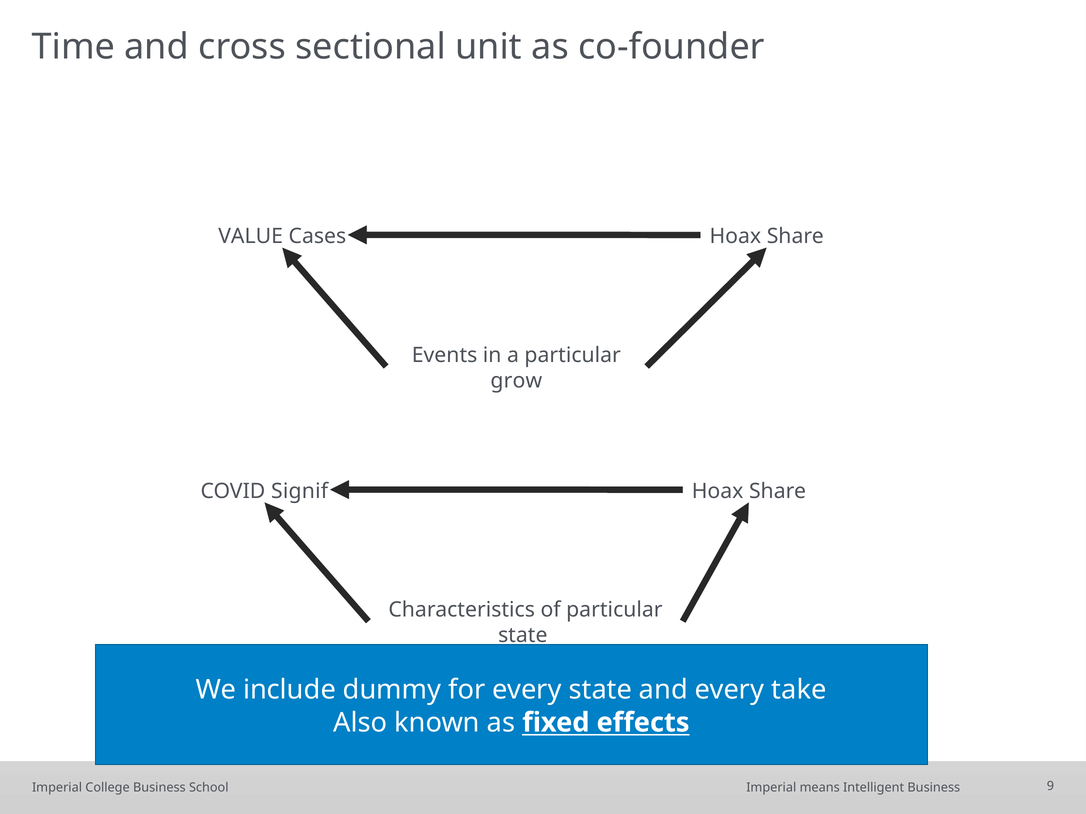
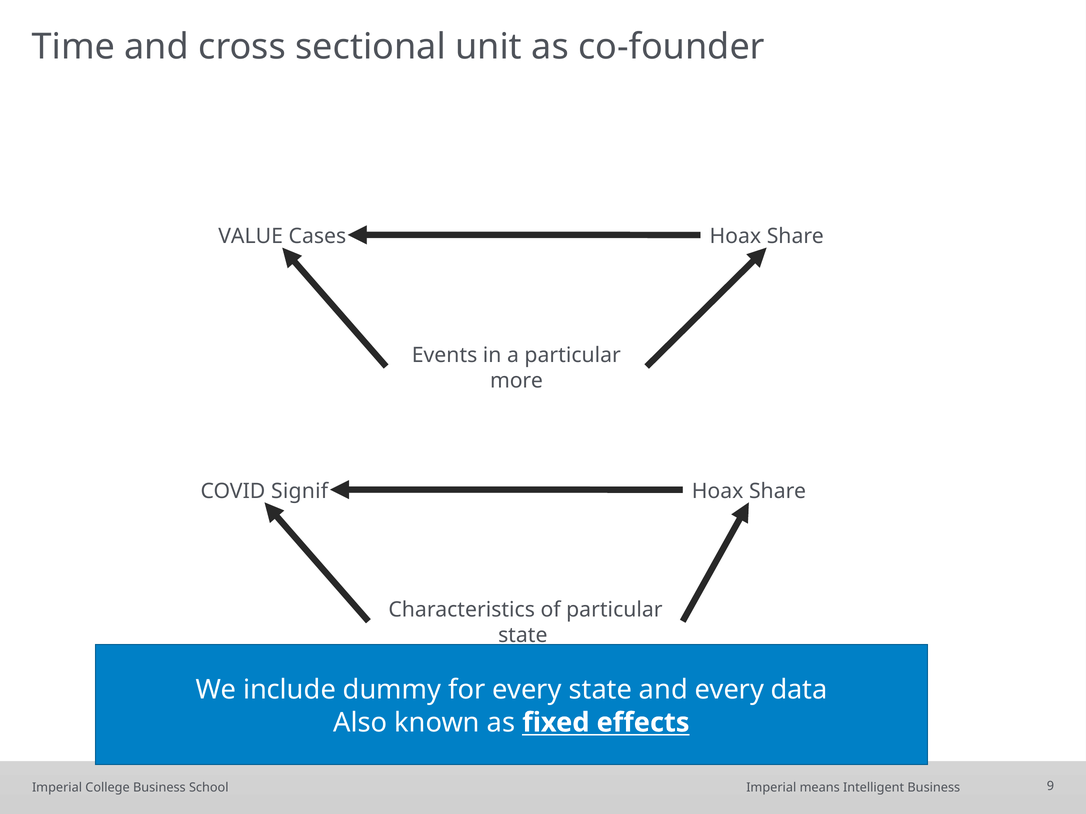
grow: grow -> more
take: take -> data
